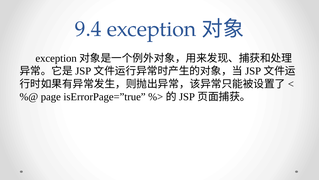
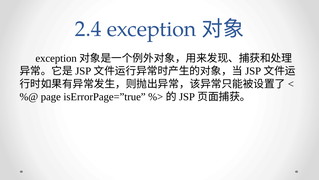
9.4: 9.4 -> 2.4
